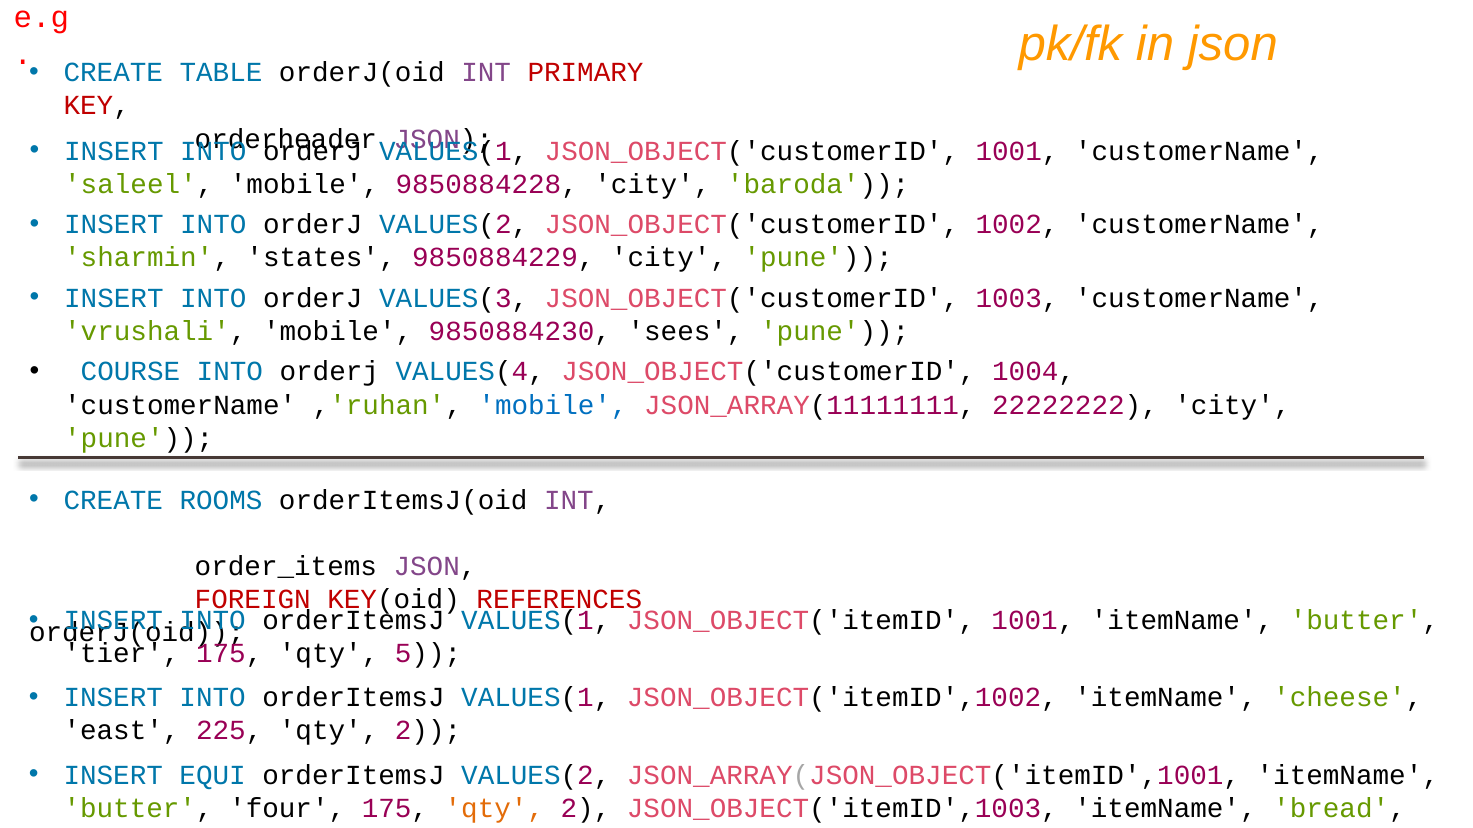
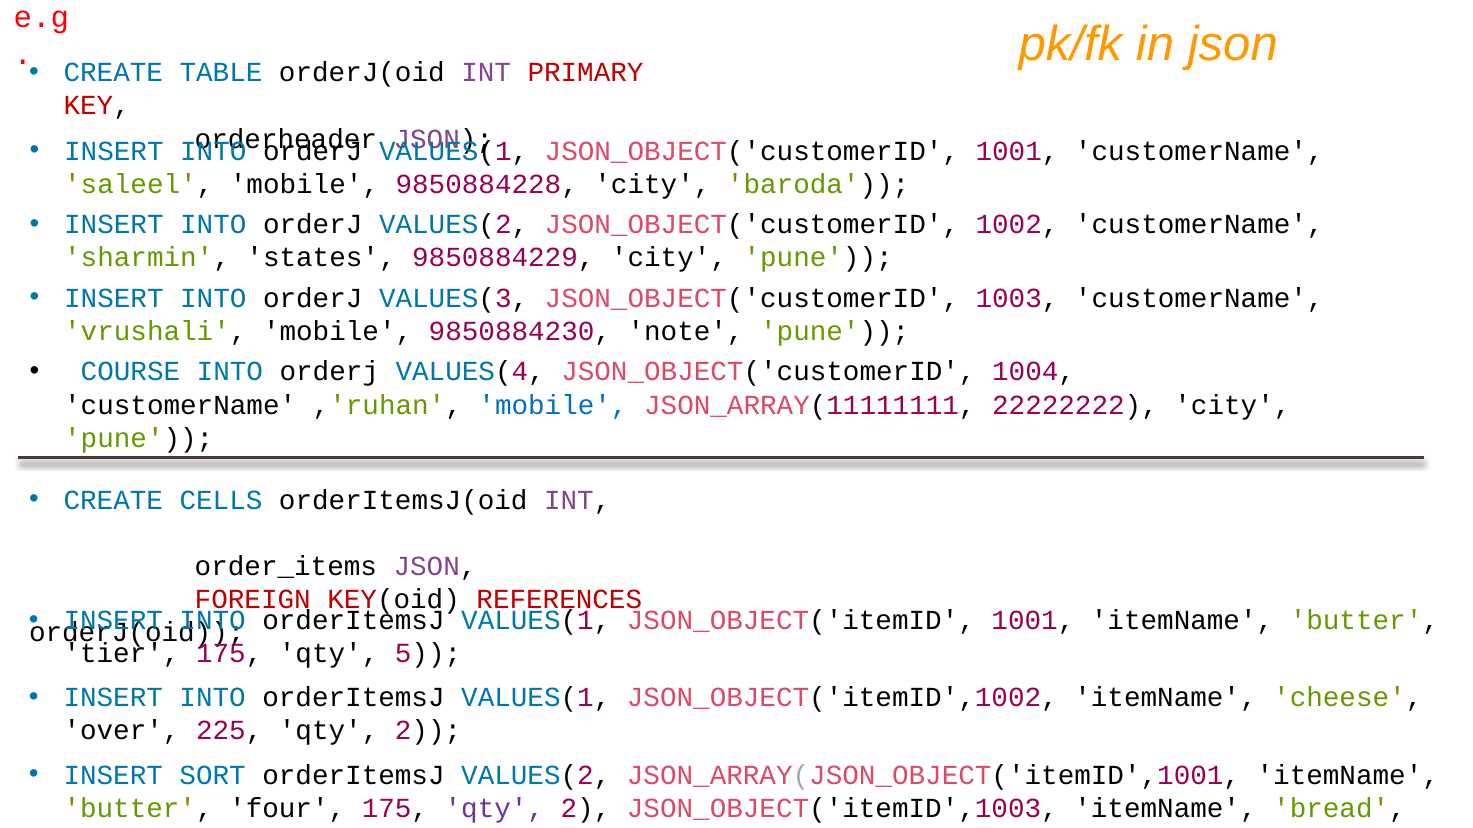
sees: sees -> note
ROOMS: ROOMS -> CELLS
east: east -> over
EQUI: EQUI -> SORT
qty at (494, 809) colour: orange -> purple
